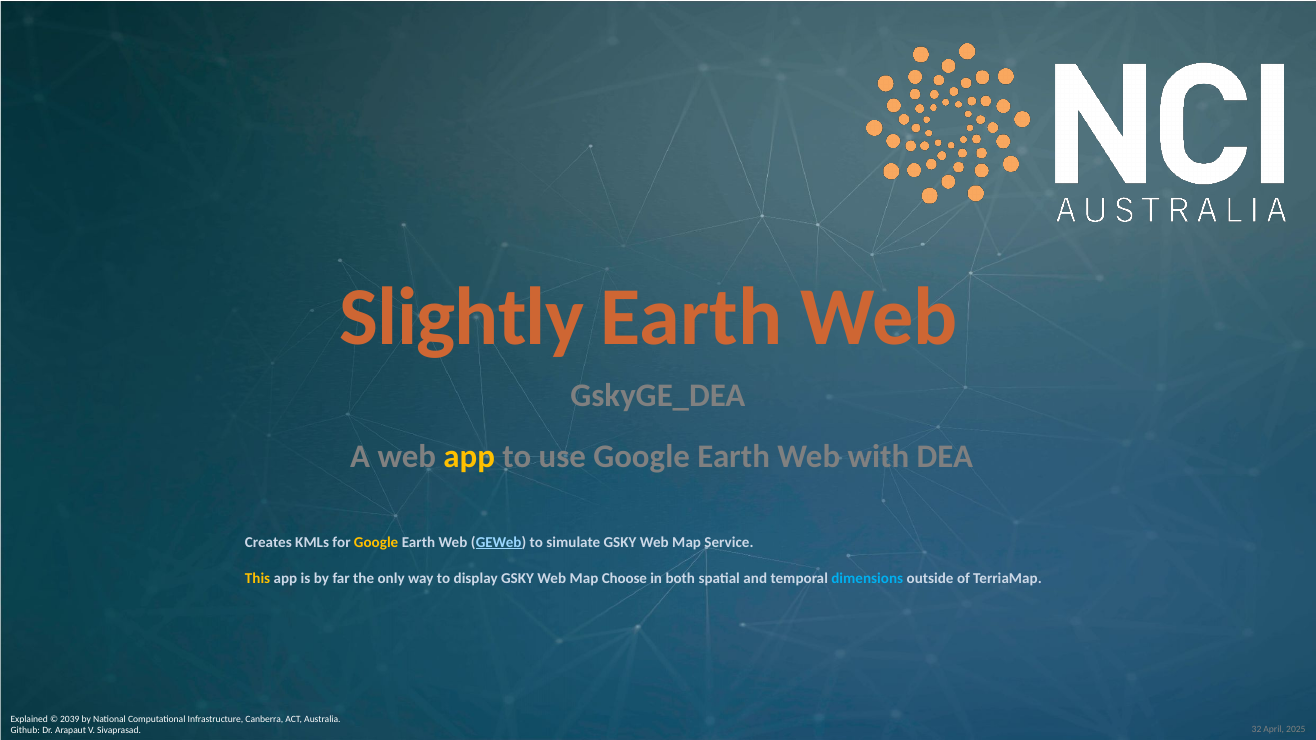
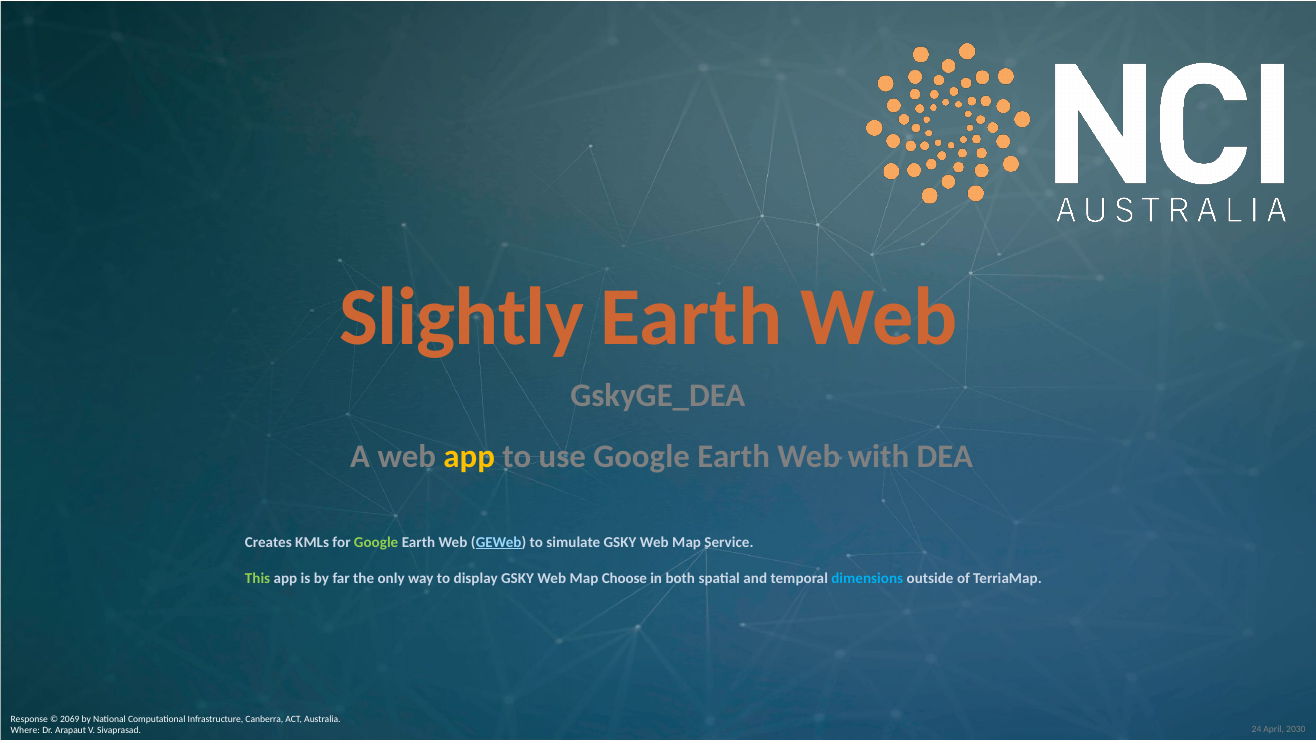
Google at (376, 542) colour: yellow -> light green
This colour: yellow -> light green
Explained: Explained -> Response
2039: 2039 -> 2069
Github: Github -> Where
32: 32 -> 24
2025: 2025 -> 2030
